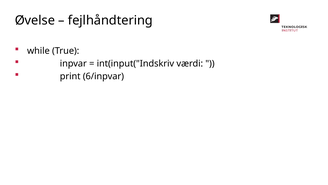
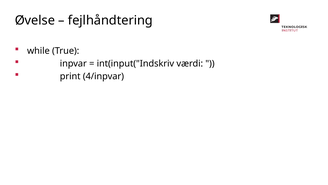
6/inpvar: 6/inpvar -> 4/inpvar
